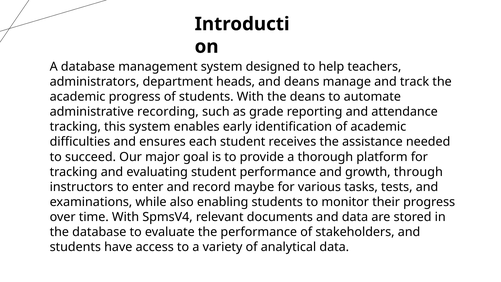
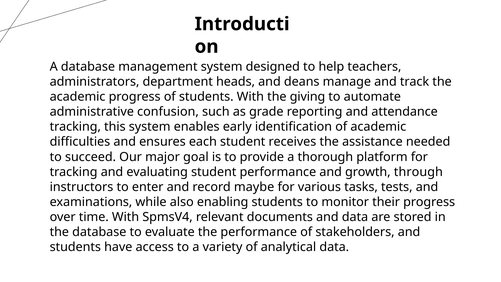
the deans: deans -> giving
recording: recording -> confusion
